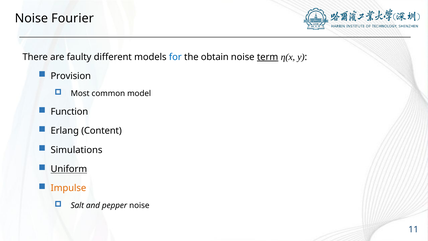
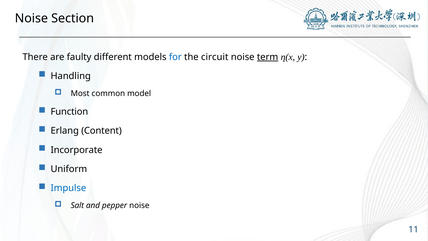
Fourier: Fourier -> Section
obtain: obtain -> circuit
Provision: Provision -> Handling
Simulations: Simulations -> Incorporate
Uniform underline: present -> none
Impulse colour: orange -> blue
